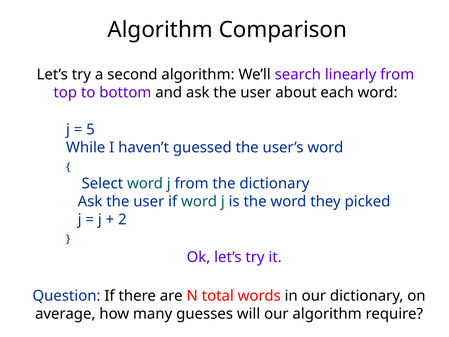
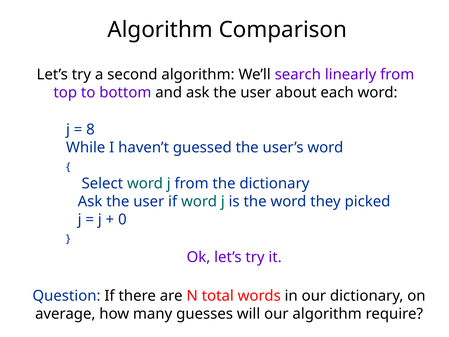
5: 5 -> 8
2: 2 -> 0
